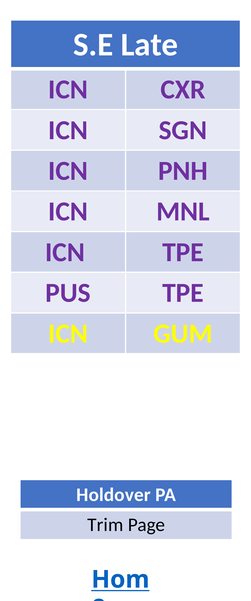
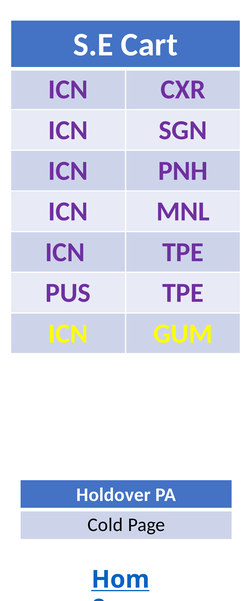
Late: Late -> Cart
Trim: Trim -> Cold
